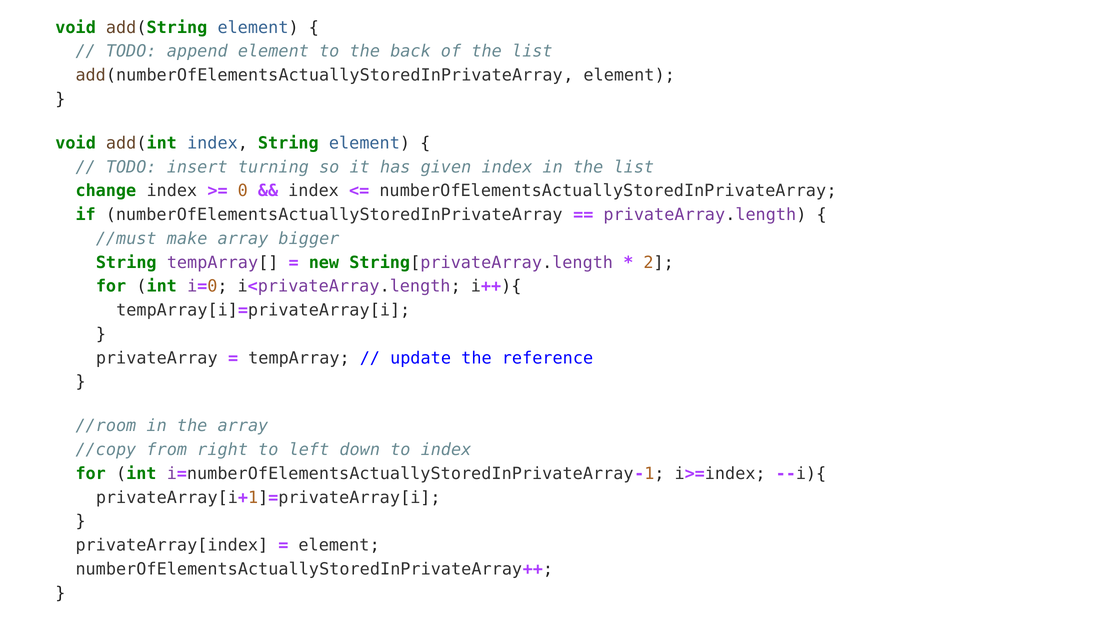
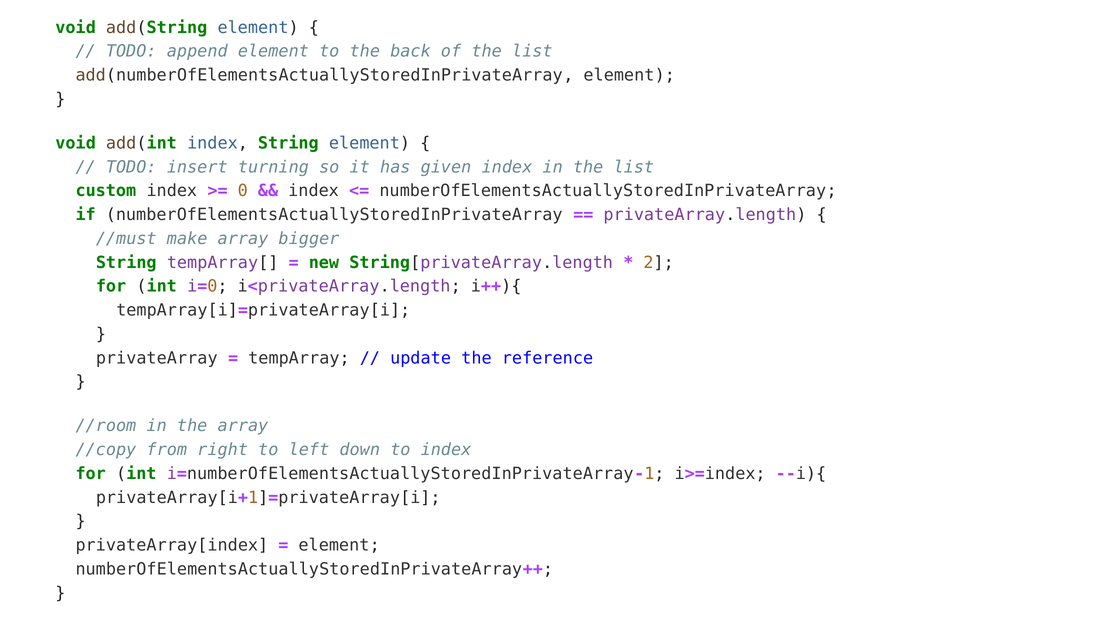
change: change -> custom
